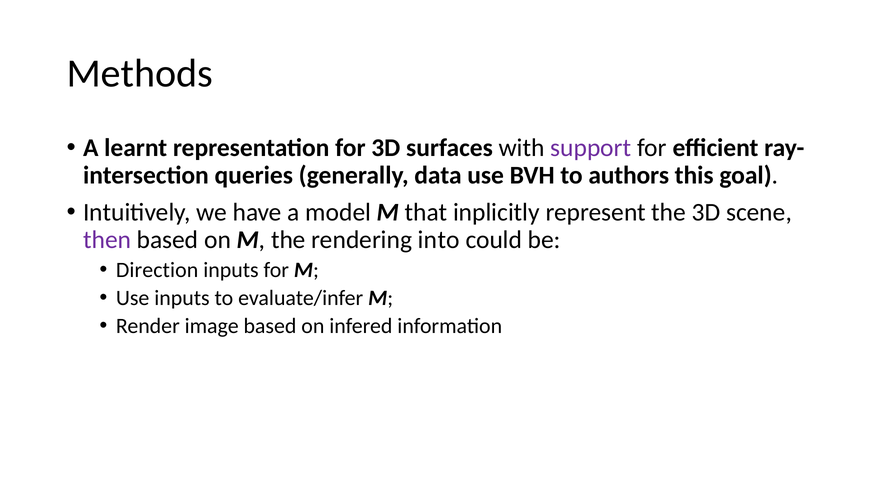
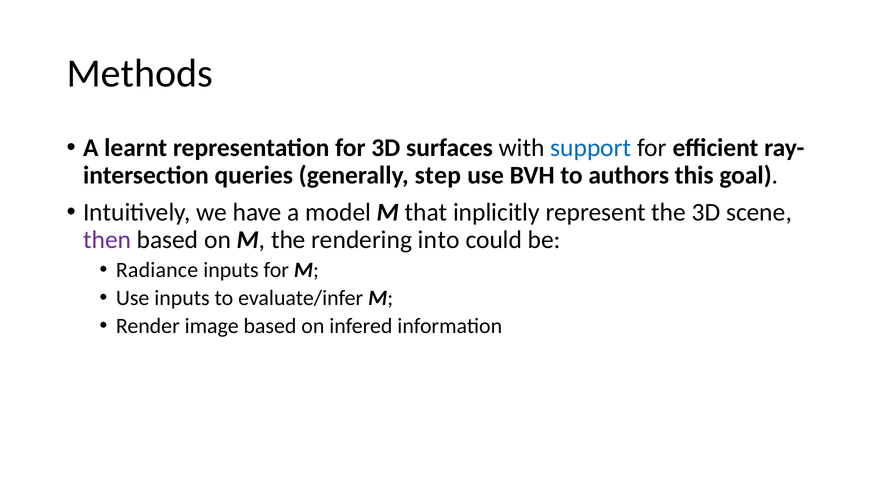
support colour: purple -> blue
data: data -> step
Direction: Direction -> Radiance
